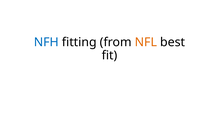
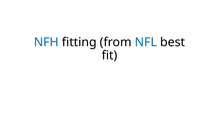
NFL colour: orange -> blue
